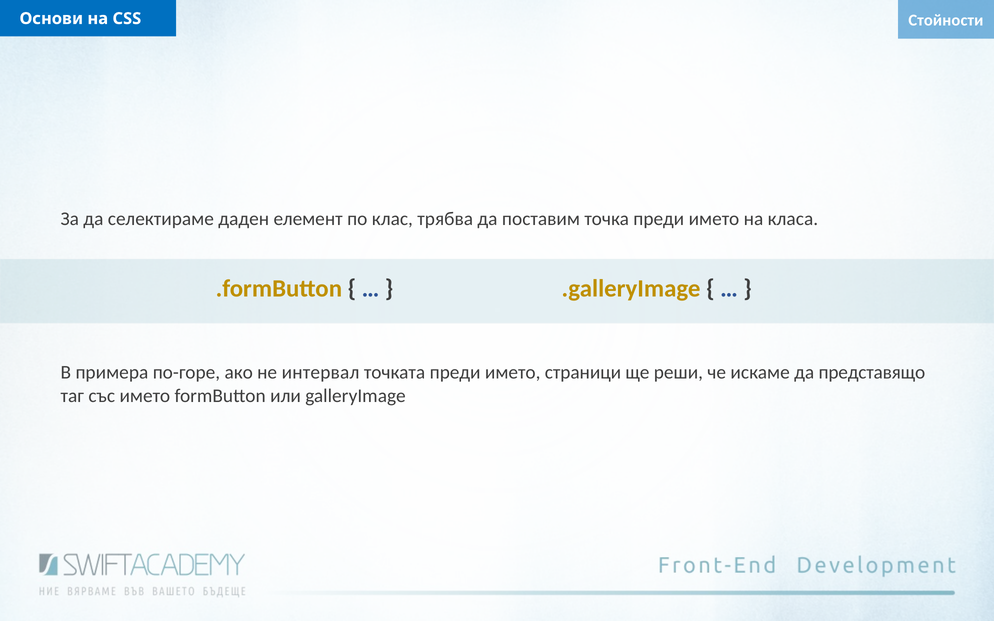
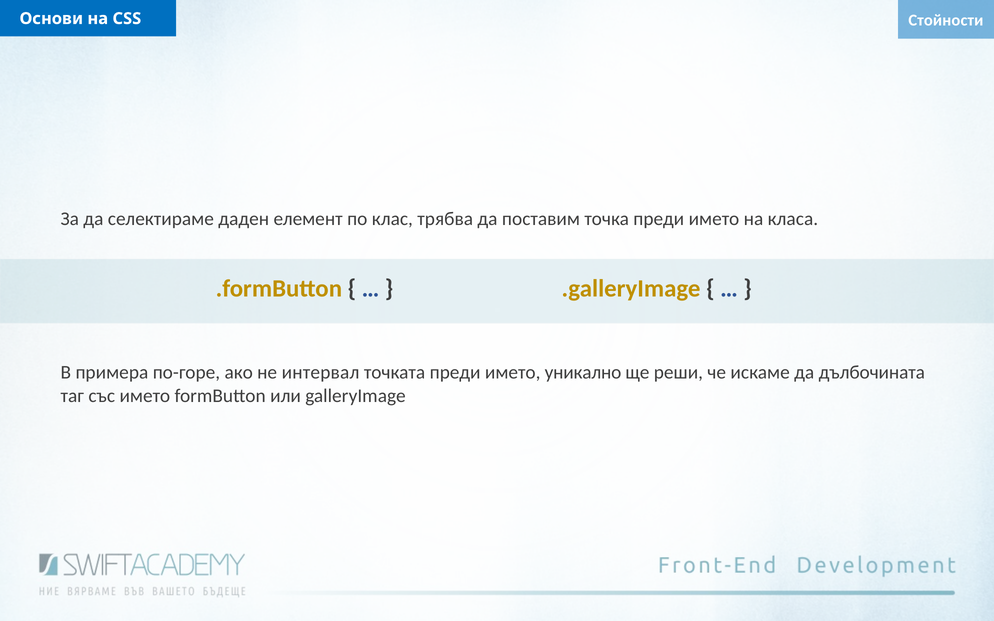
страници: страници -> уникално
представящо: представящо -> дълбочината
